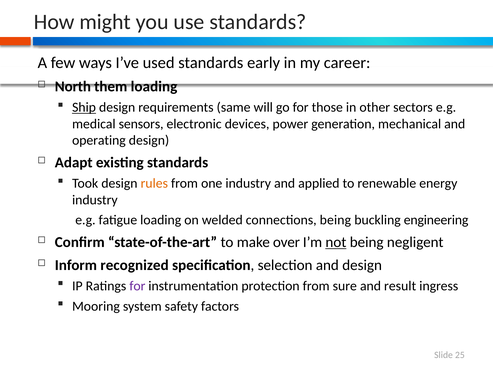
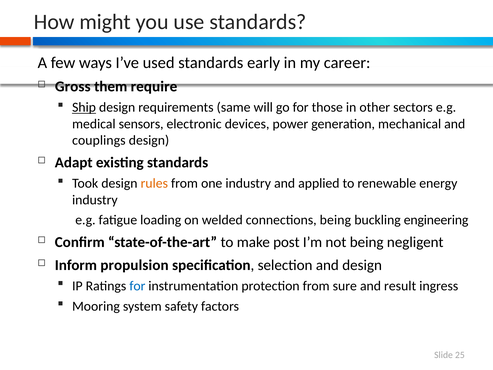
North: North -> Gross
them loading: loading -> require
operating: operating -> couplings
over: over -> post
not underline: present -> none
recognized: recognized -> propulsion
for at (137, 286) colour: purple -> blue
